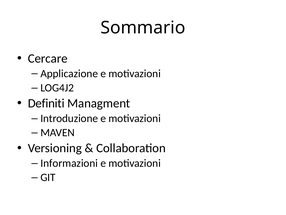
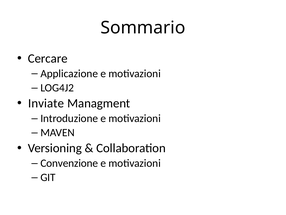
Definiti: Definiti -> Inviate
Informazioni: Informazioni -> Convenzione
